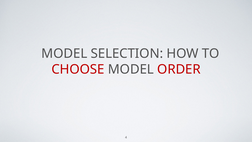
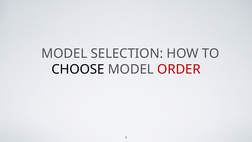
CHOOSE colour: red -> black
